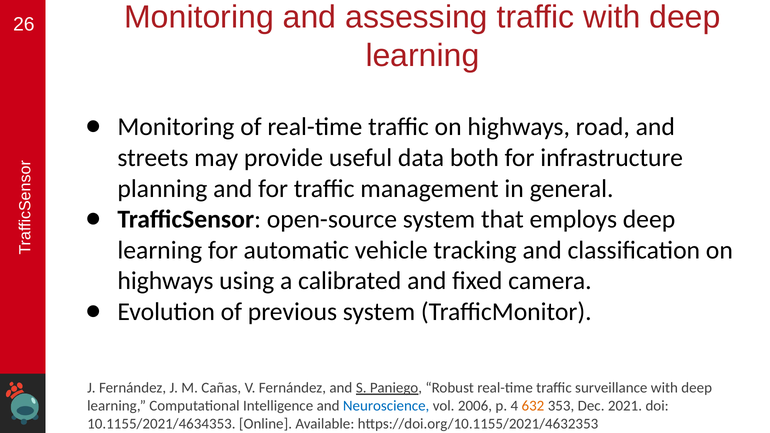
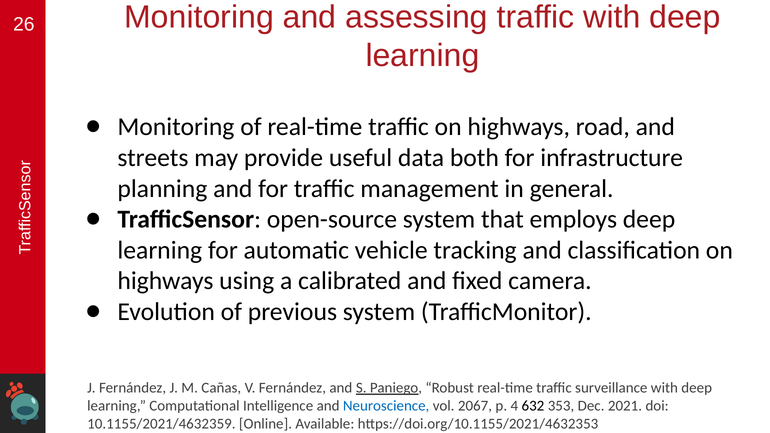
2006: 2006 -> 2067
632 colour: orange -> black
10.1155/2021/4634353: 10.1155/2021/4634353 -> 10.1155/2021/4632359
